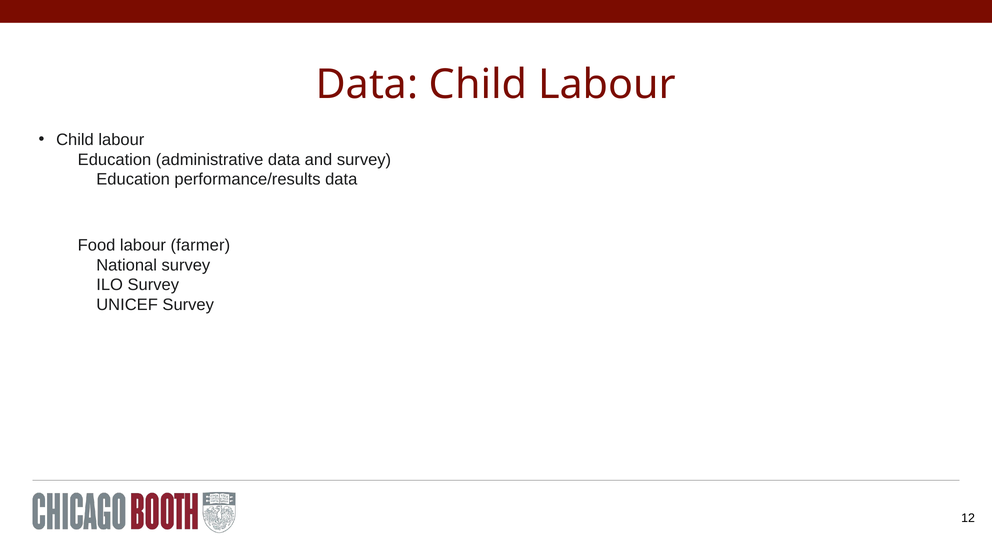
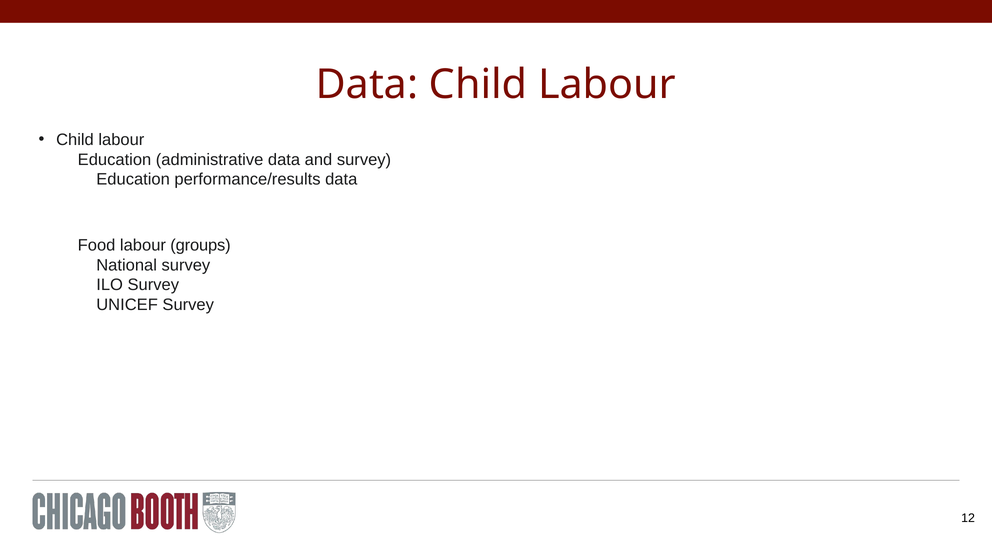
farmer: farmer -> groups
